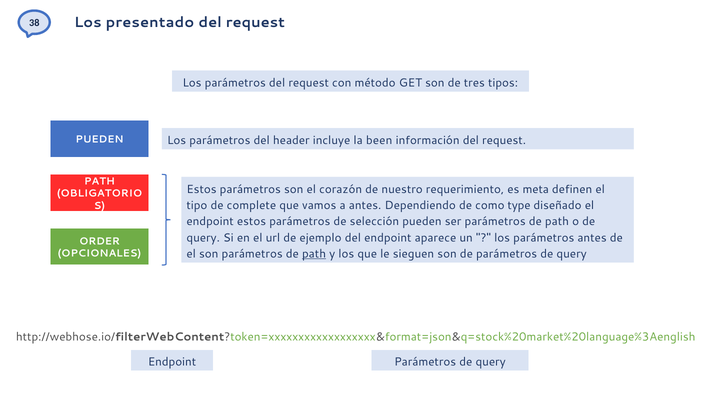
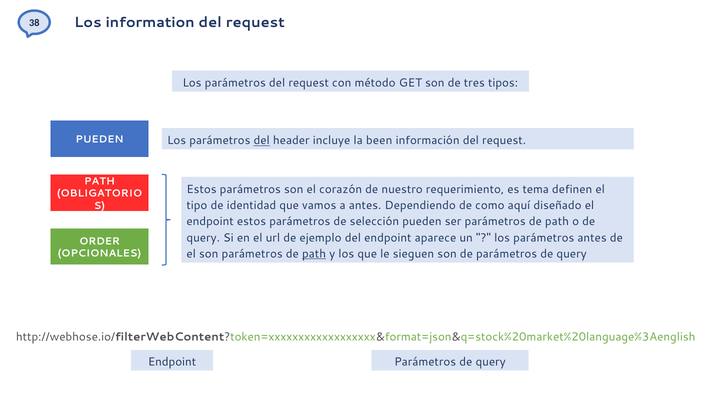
presentado: presentado -> information
del at (262, 140) underline: none -> present
meta: meta -> tema
complete: complete -> identidad
type: type -> aquí
